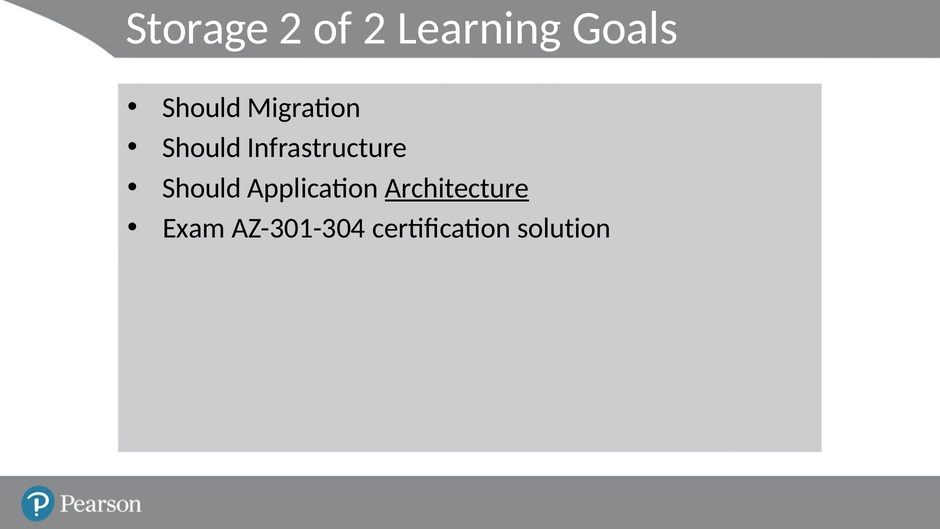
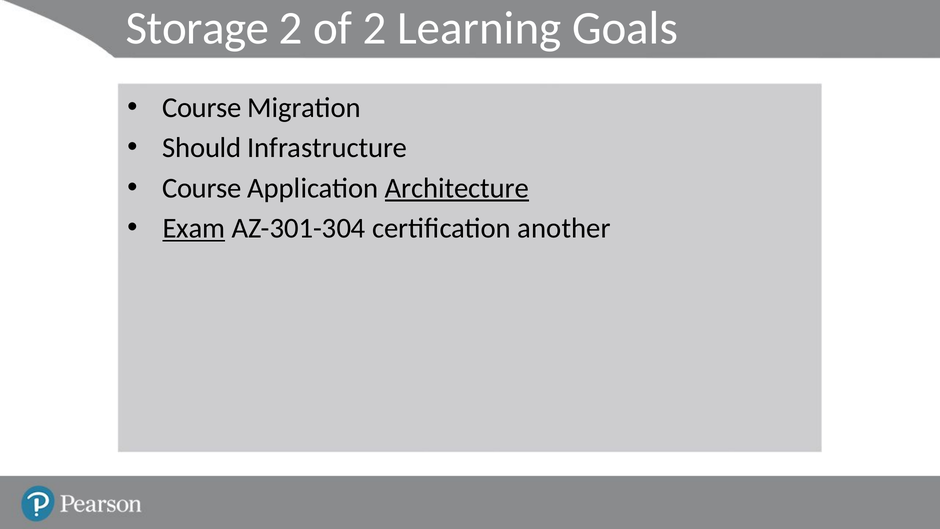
Should at (202, 108): Should -> Course
Should at (202, 188): Should -> Course
Exam underline: none -> present
solution: solution -> another
